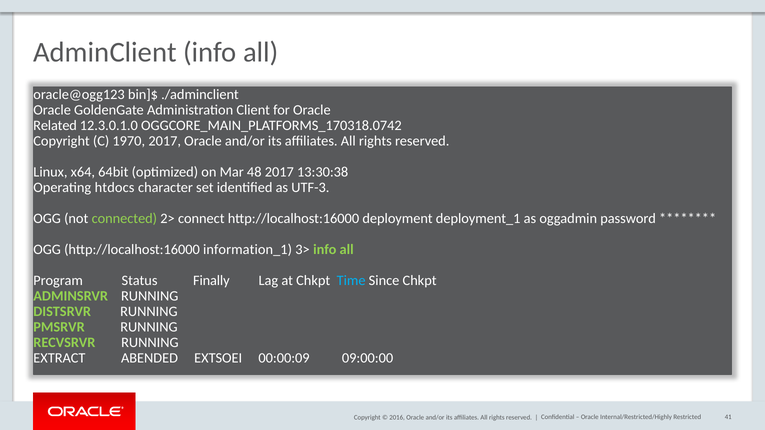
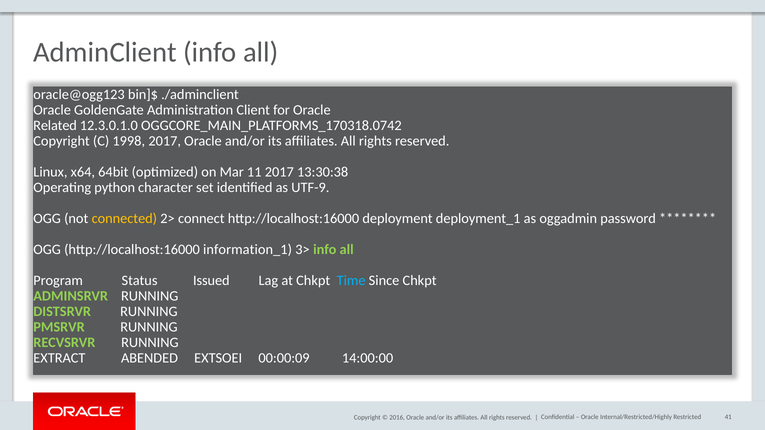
1970: 1970 -> 1998
48: 48 -> 11
htdocs: htdocs -> python
UTF-3: UTF-3 -> UTF-9
connected colour: light green -> yellow
Finally: Finally -> Issued
09:00:00: 09:00:00 -> 14:00:00
